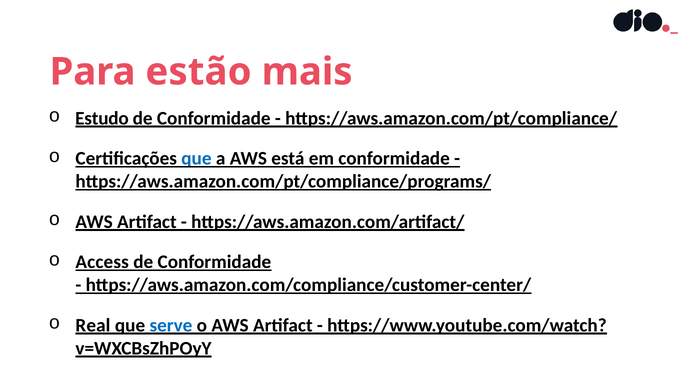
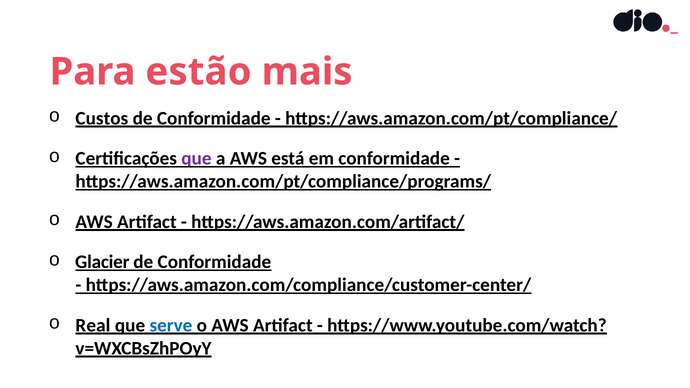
Estudo: Estudo -> Custos
que at (196, 159) colour: blue -> purple
Access: Access -> Glacier
